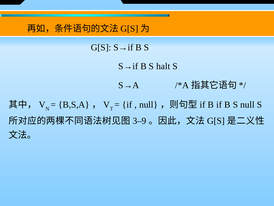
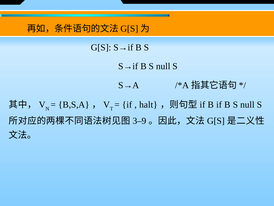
S→if B S halt: halt -> null
null at (149, 104): null -> halt
